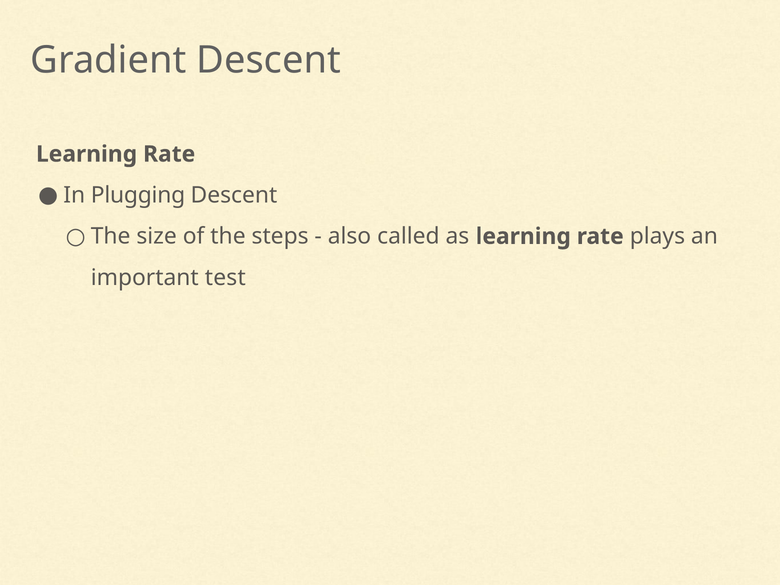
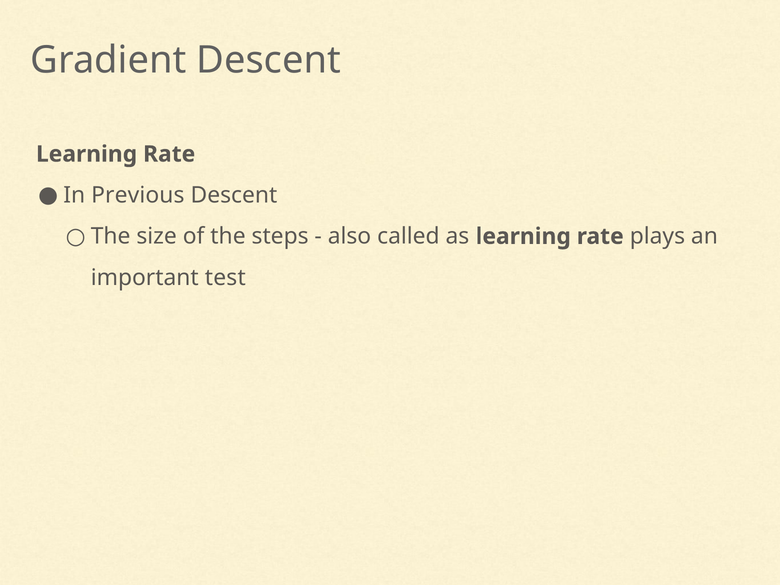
Plugging: Plugging -> Previous
